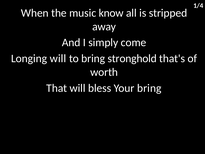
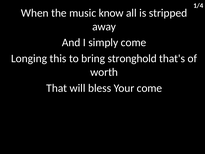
Longing will: will -> this
Your bring: bring -> come
